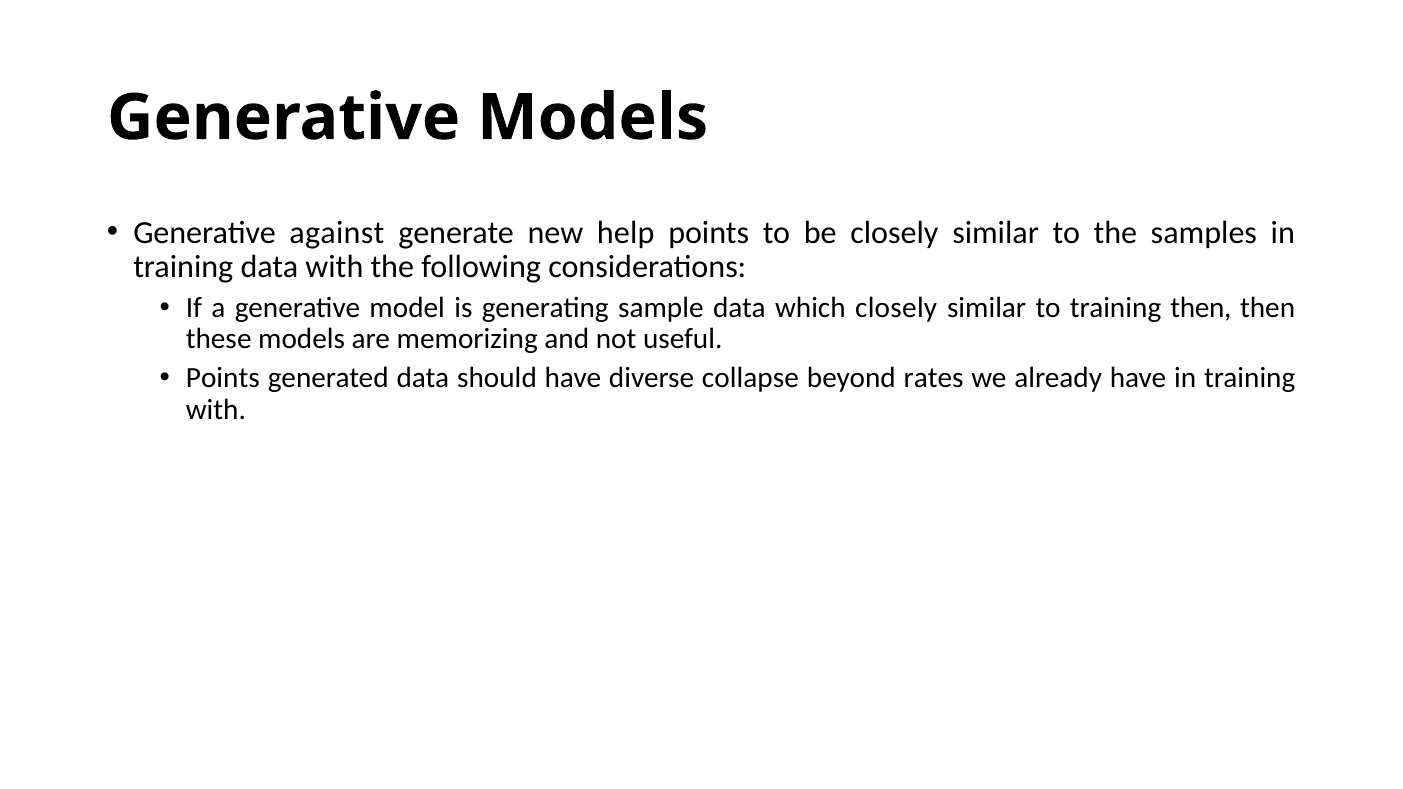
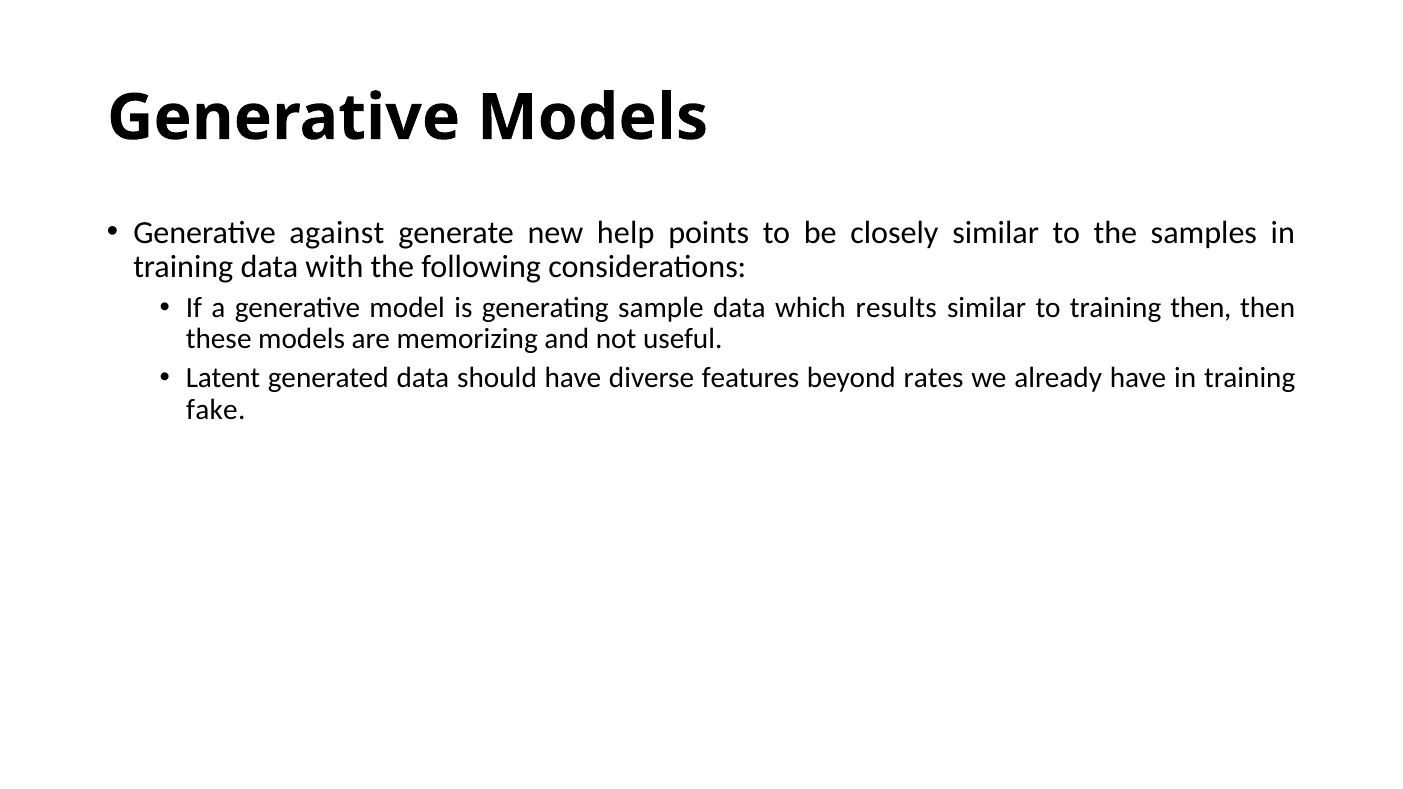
which closely: closely -> results
Points at (223, 378): Points -> Latent
collapse: collapse -> features
with at (216, 410): with -> fake
